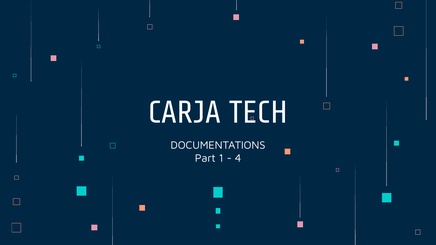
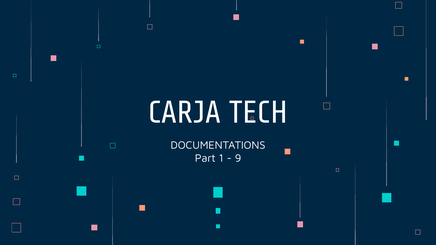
4: 4 -> 9
